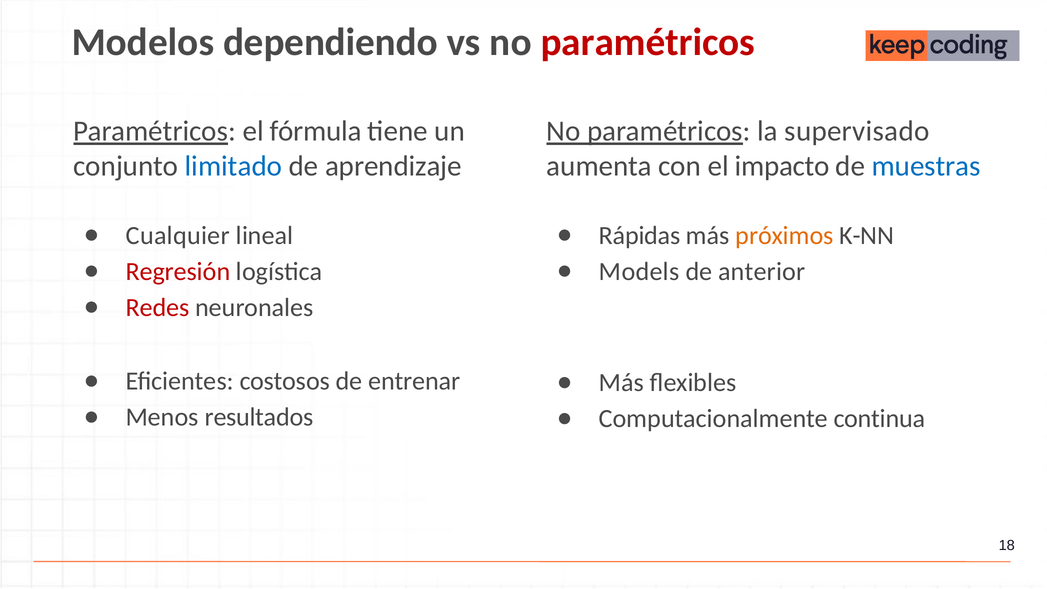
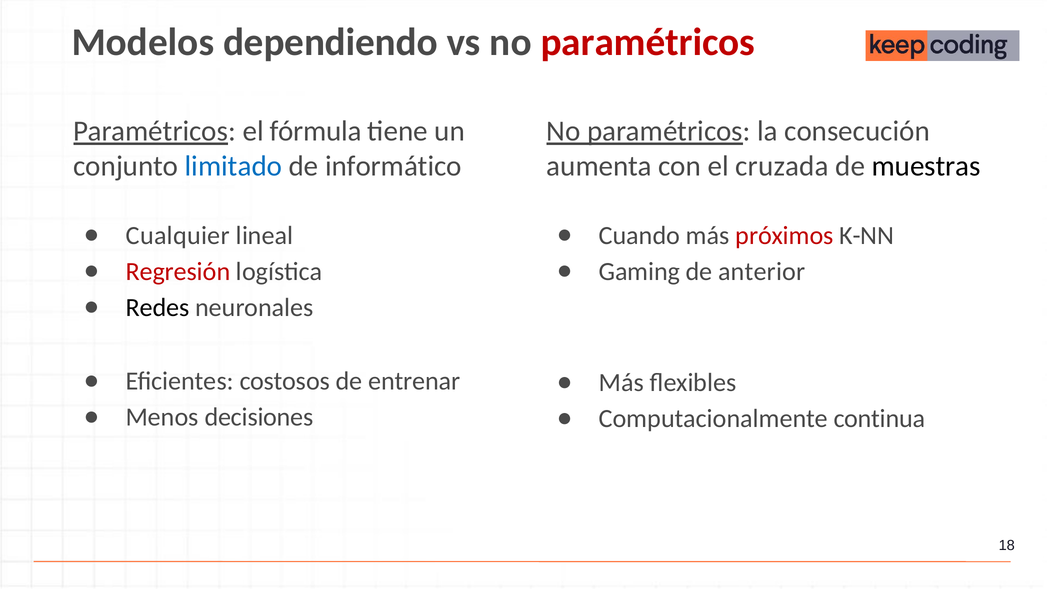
supervisado: supervisado -> consecución
aprendizaje: aprendizaje -> informático
impacto: impacto -> cruzada
muestras colour: blue -> black
Rápidas: Rápidas -> Cuando
próximos colour: orange -> red
Models: Models -> Gaming
Redes colour: red -> black
resultados: resultados -> decisiones
